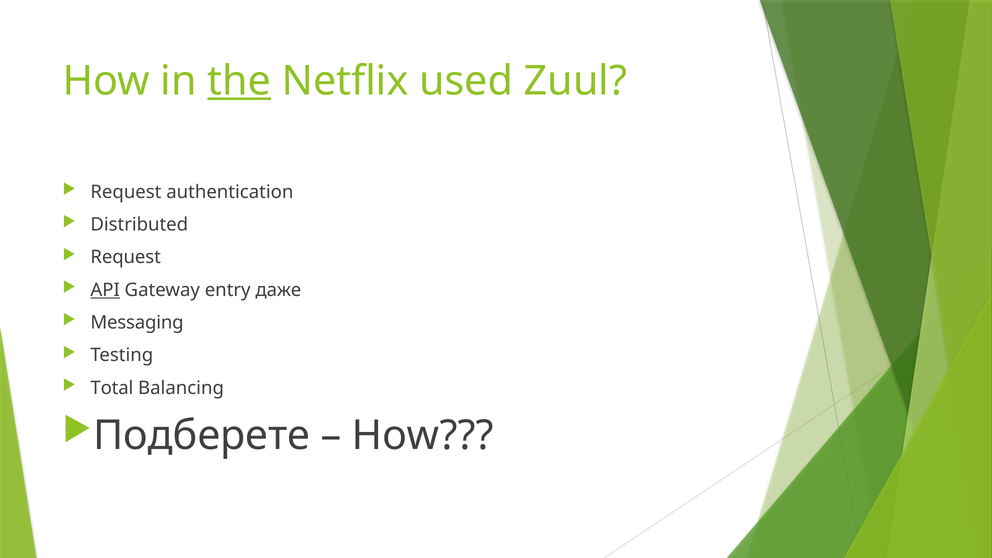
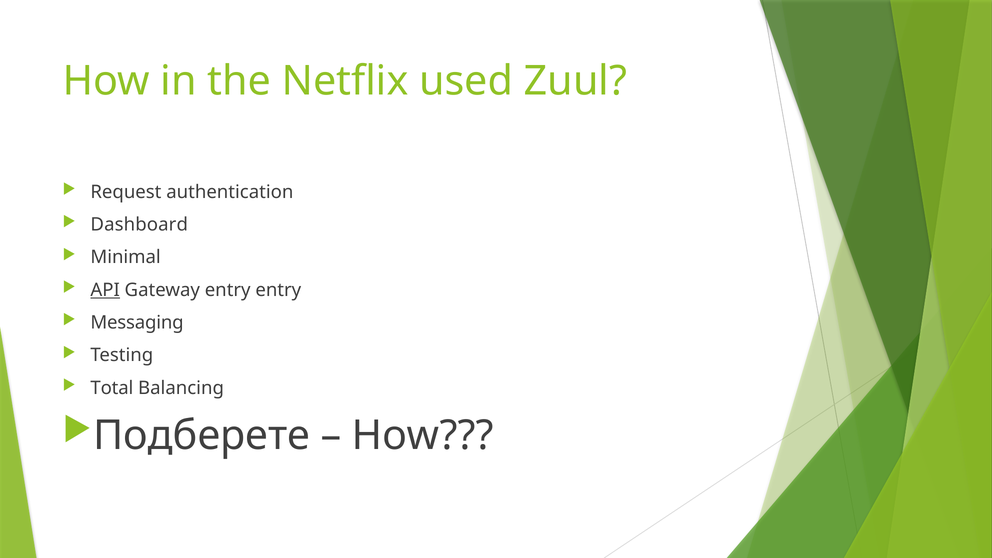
the underline: present -> none
Distributed: Distributed -> Dashboard
Request at (126, 257): Request -> Minimal
entry даже: даже -> entry
